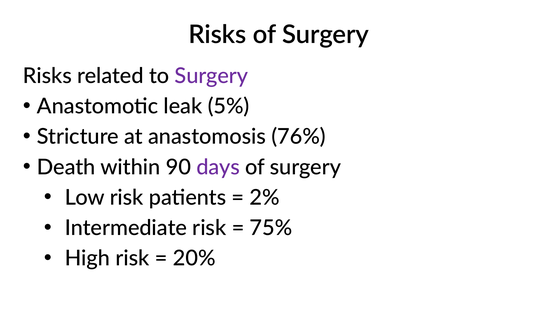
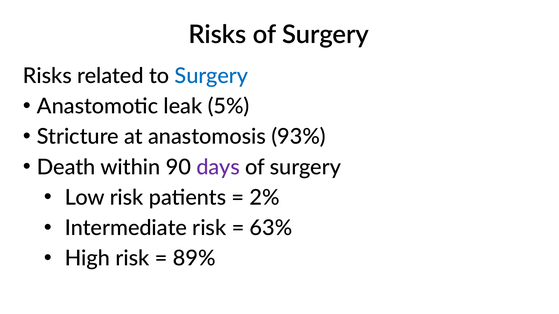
Surgery at (211, 76) colour: purple -> blue
76%: 76% -> 93%
75%: 75% -> 63%
20%: 20% -> 89%
